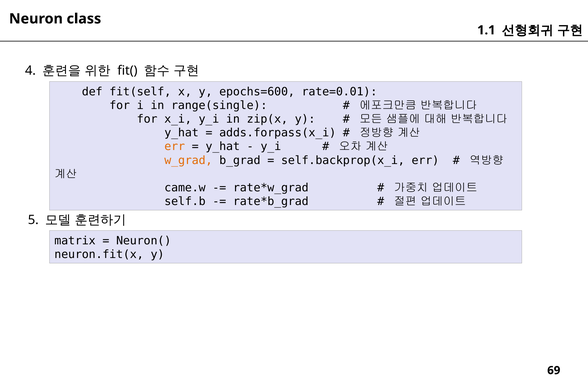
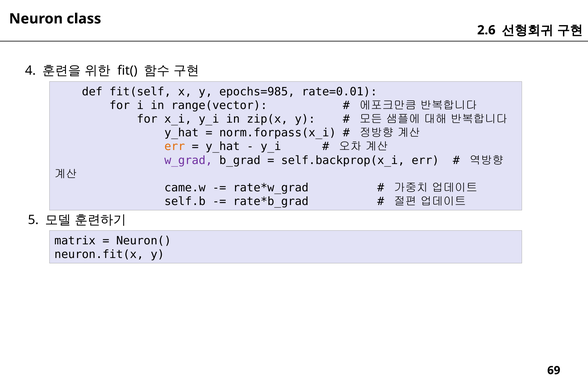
1.1: 1.1 -> 2.6
epochs=600: epochs=600 -> epochs=985
range(single: range(single -> range(vector
adds.forpass(x_i: adds.forpass(x_i -> norm.forpass(x_i
w_grad colour: orange -> purple
